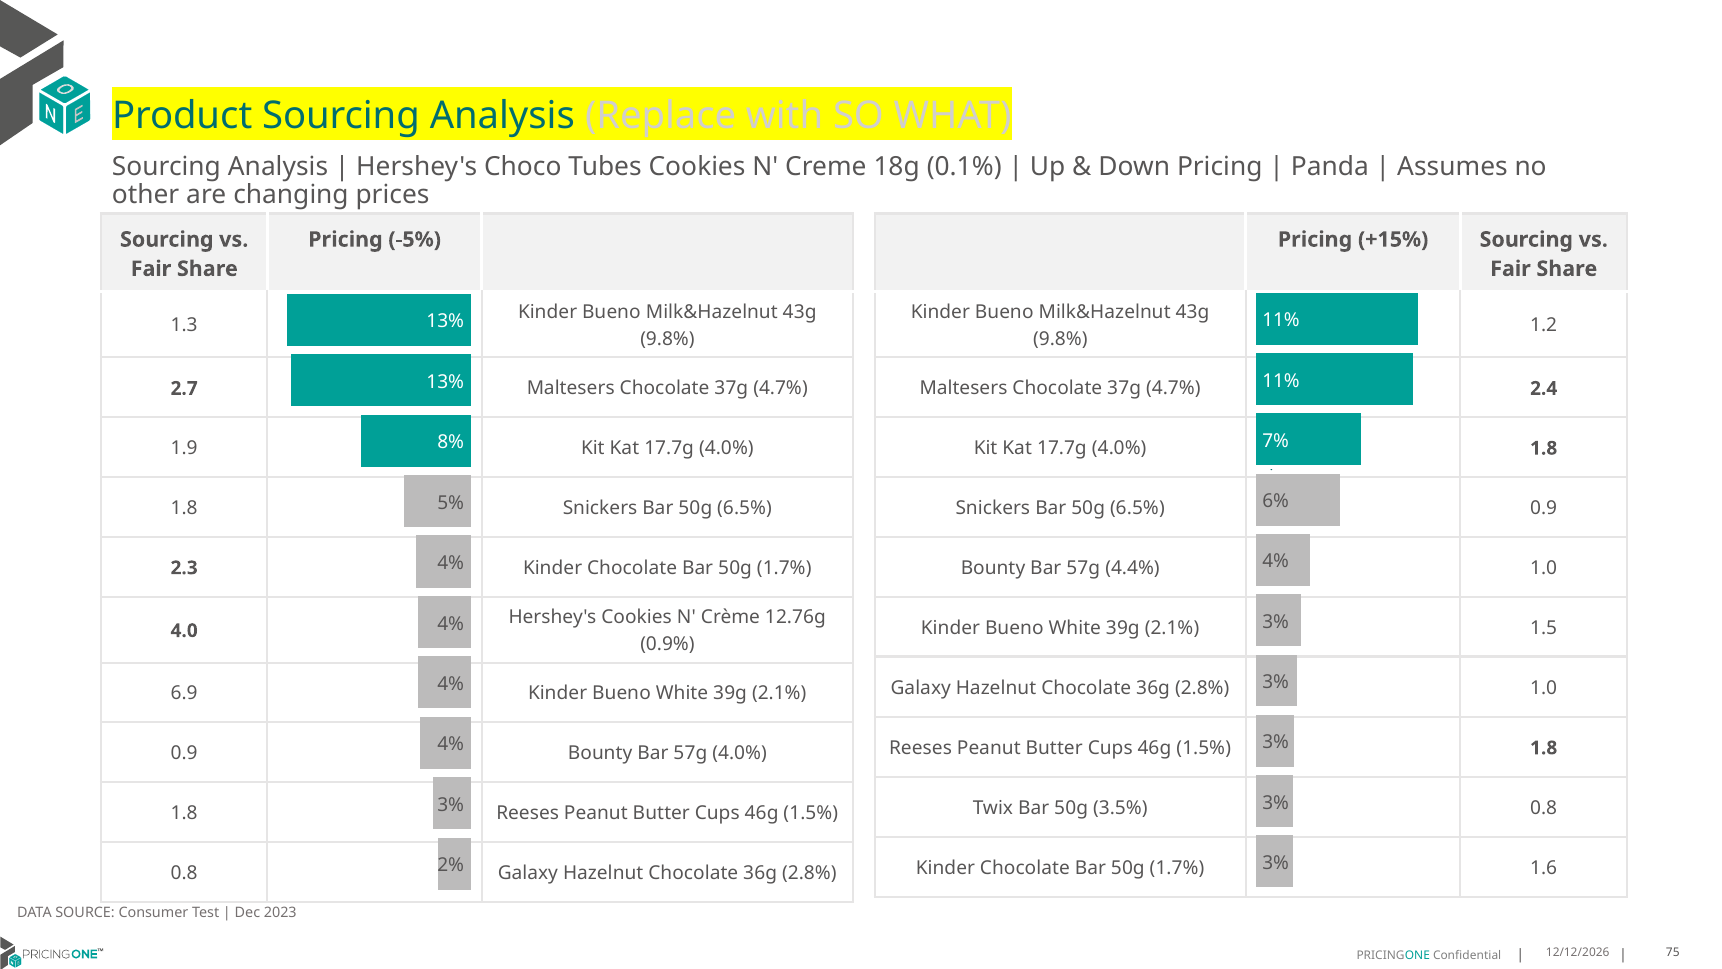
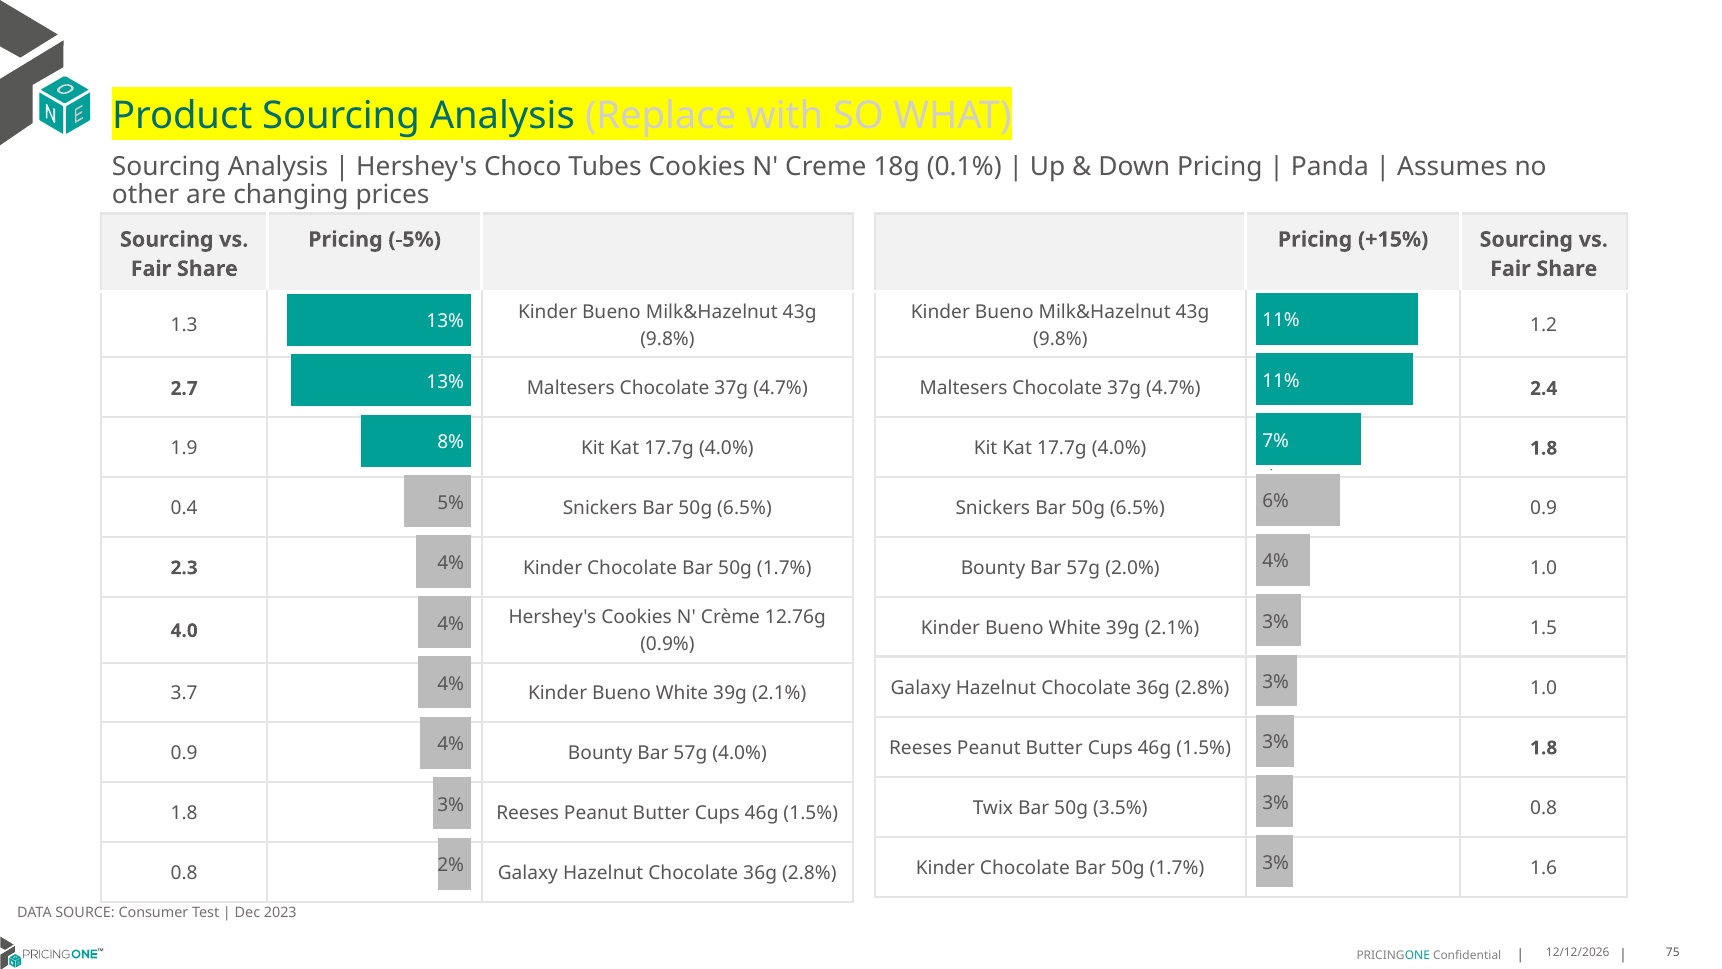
1.8 at (184, 508): 1.8 -> 0.4
4.4%: 4.4% -> 2.0%
6.9: 6.9 -> 3.7
